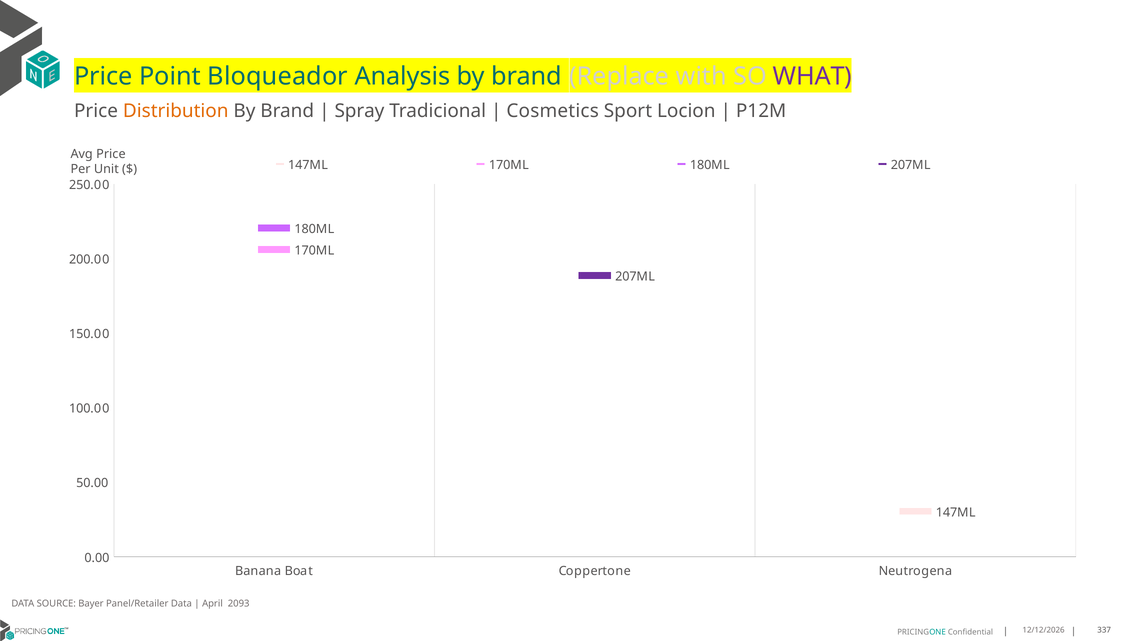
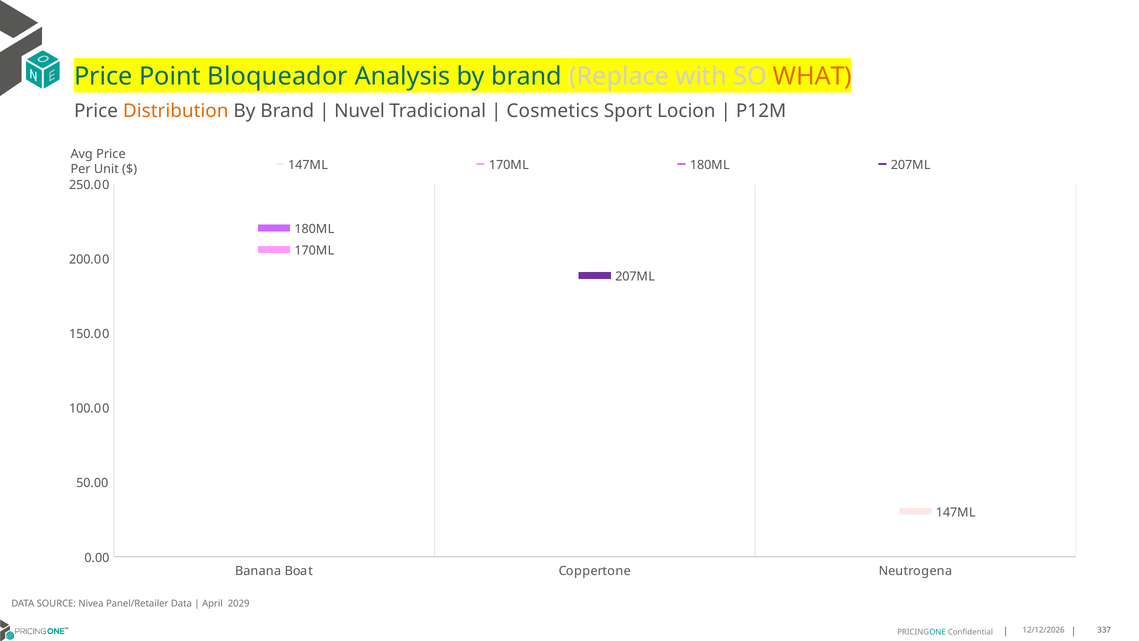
WHAT colour: purple -> orange
Spray: Spray -> Nuvel
Bayer: Bayer -> Nivea
2093: 2093 -> 2029
